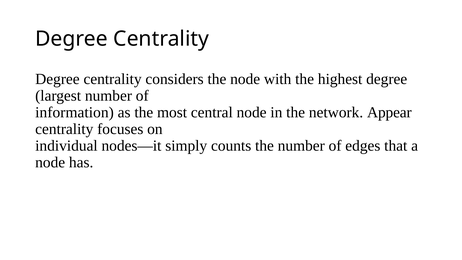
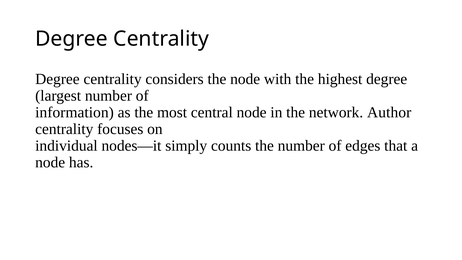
Appear: Appear -> Author
